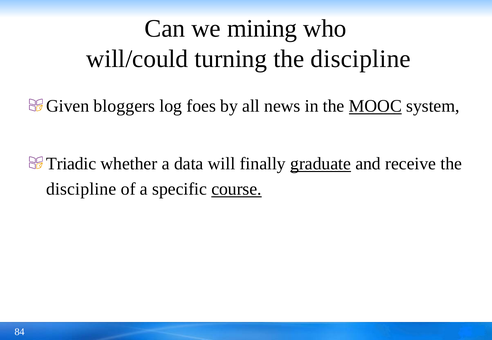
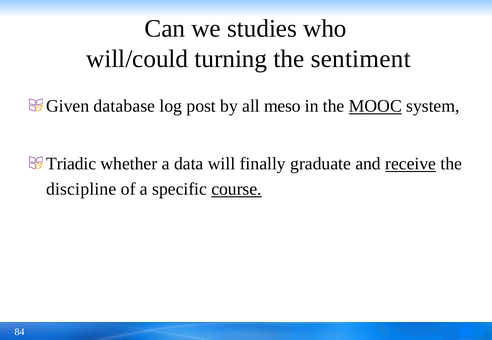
mining: mining -> studies
discipline at (361, 59): discipline -> sentiment
bloggers: bloggers -> database
foes: foes -> post
news: news -> meso
graduate underline: present -> none
receive underline: none -> present
